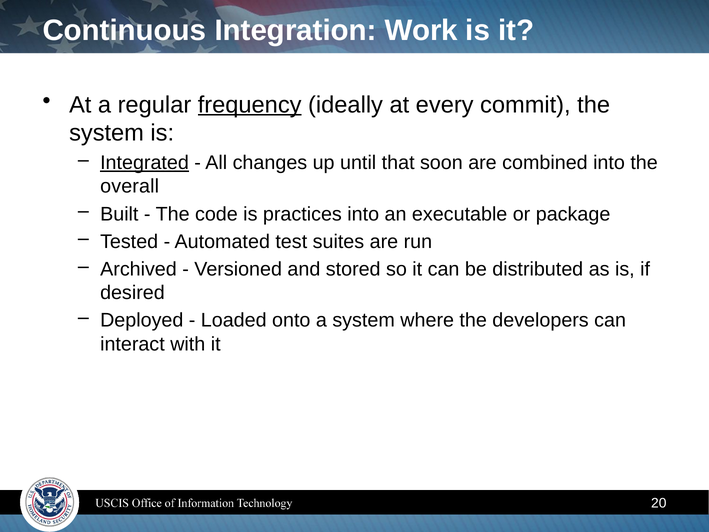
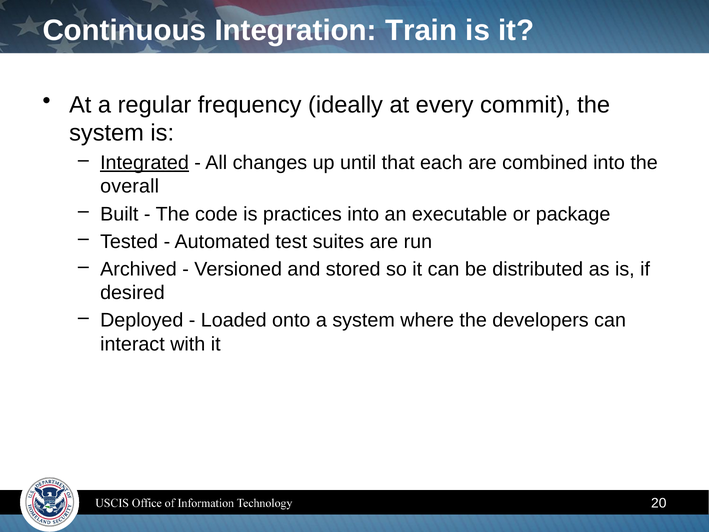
Work: Work -> Train
frequency underline: present -> none
soon: soon -> each
